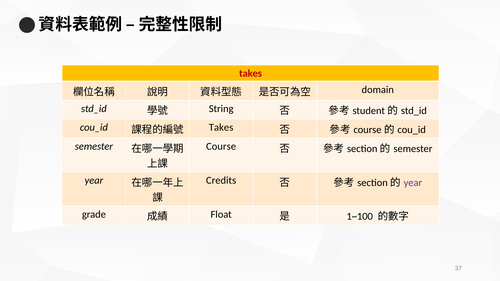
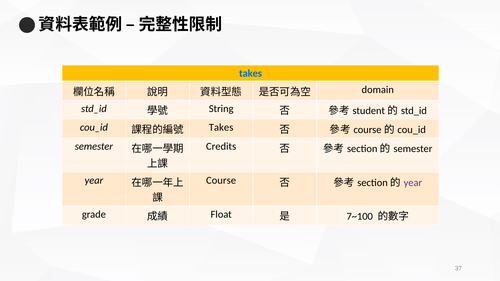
takes at (251, 73) colour: red -> blue
Course: Course -> Credits
Credits: Credits -> Course
1~100: 1~100 -> 7~100
